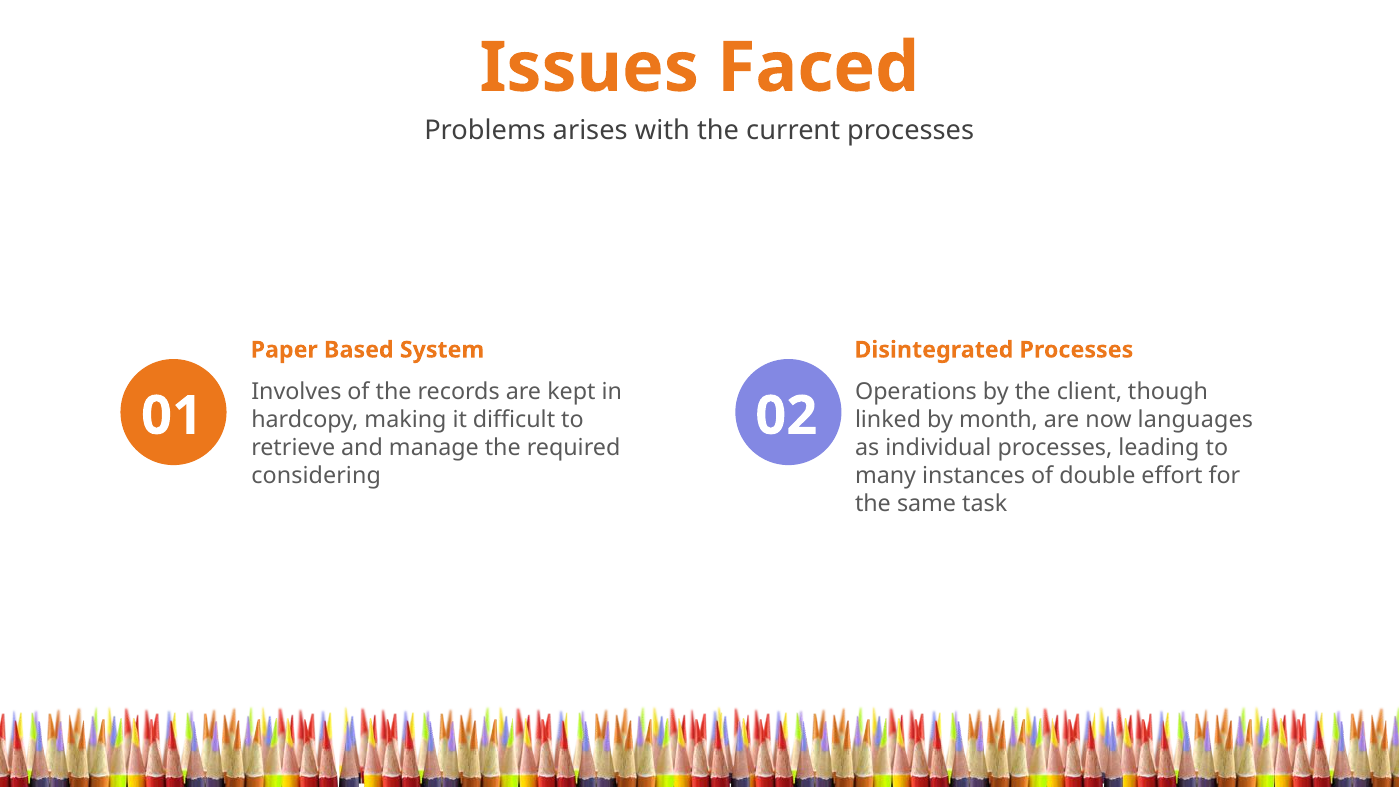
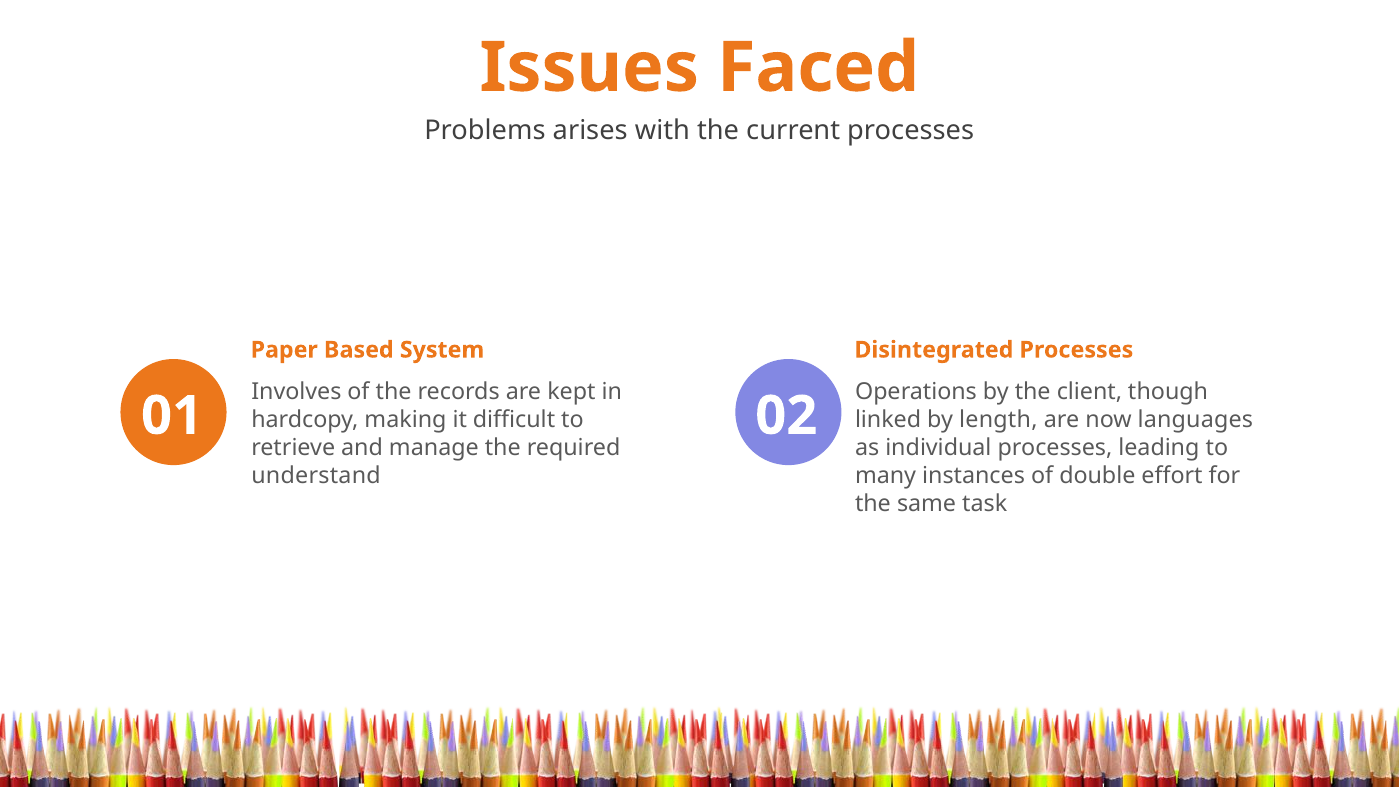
month: month -> length
considering: considering -> understand
